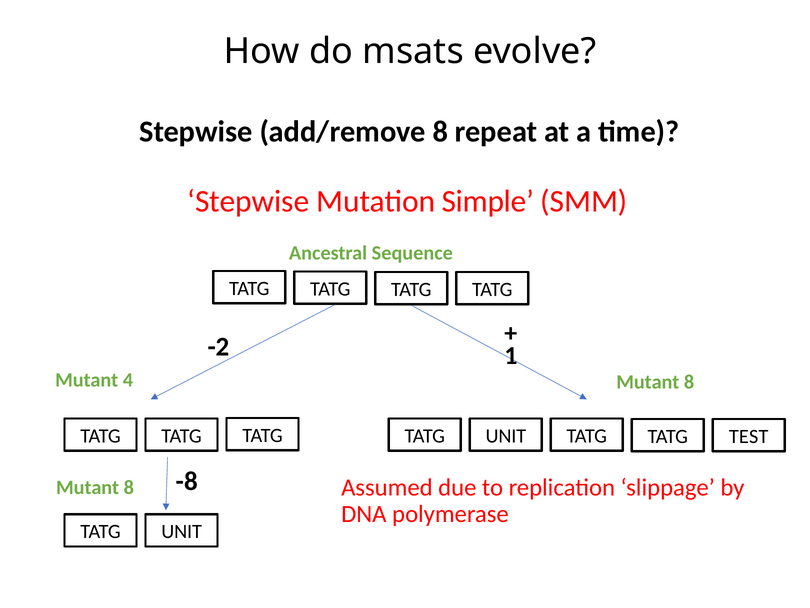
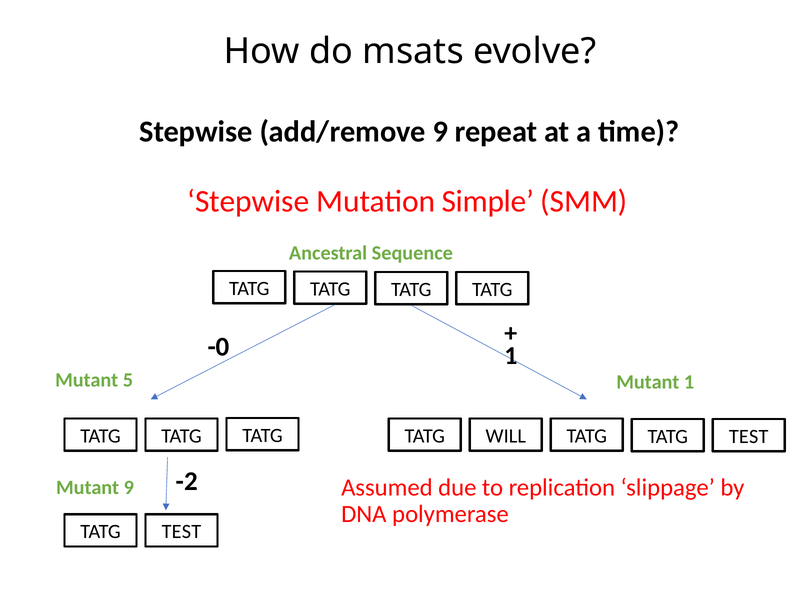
add/remove 8: 8 -> 9
-2: -2 -> -0
4: 4 -> 5
8 at (689, 382): 8 -> 1
UNIT at (506, 436): UNIT -> WILL
-8: -8 -> -2
8 at (129, 487): 8 -> 9
UNIT at (182, 531): UNIT -> TEST
